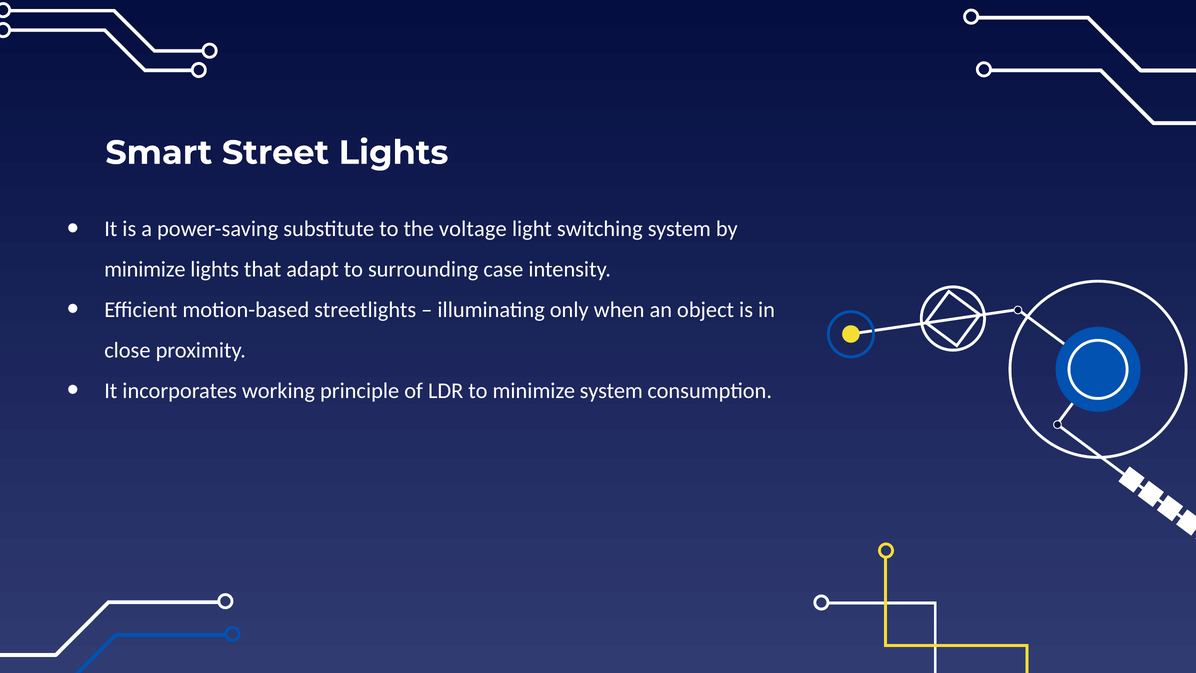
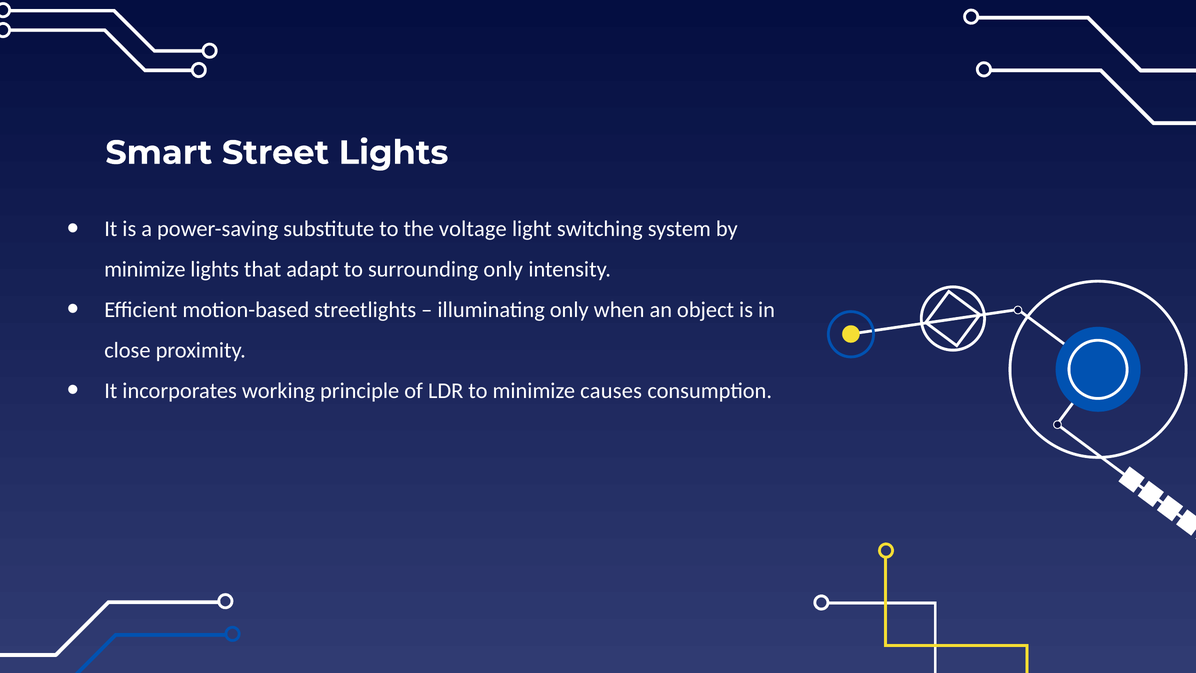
surrounding case: case -> only
minimize system: system -> causes
